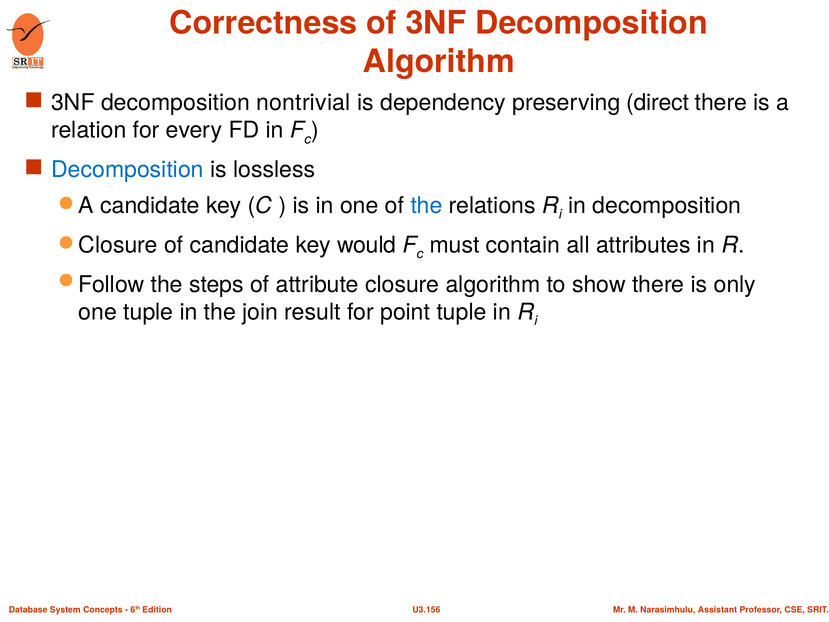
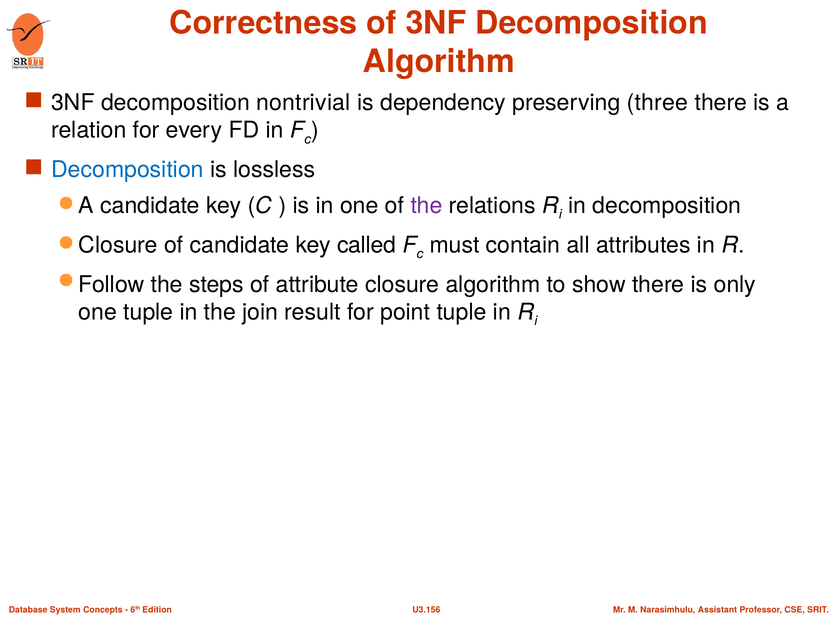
direct: direct -> three
the at (426, 205) colour: blue -> purple
would: would -> called
